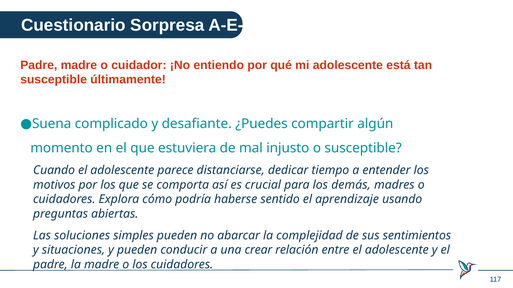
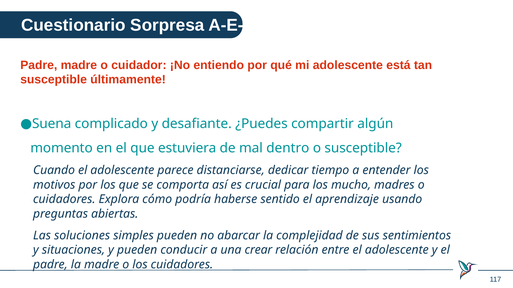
injusto: injusto -> dentro
demás: demás -> mucho
